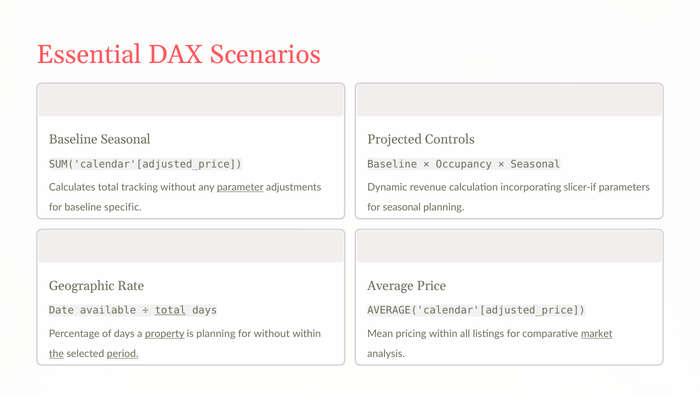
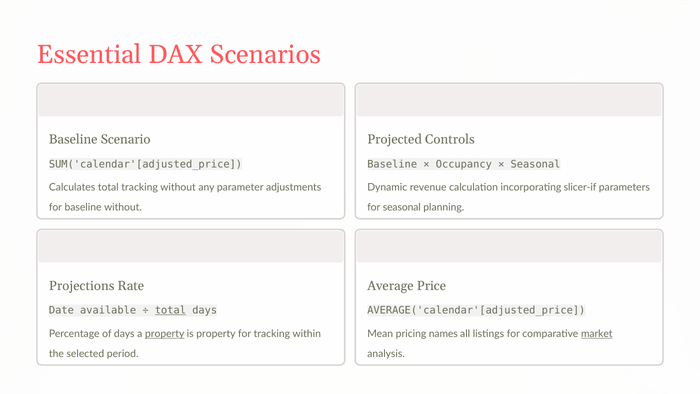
Baseline Seasonal: Seasonal -> Scenario
parameter underline: present -> none
baseline specific: specific -> without
Geographic: Geographic -> Projections
is planning: planning -> property
for without: without -> tracking
pricing within: within -> names
the underline: present -> none
period underline: present -> none
